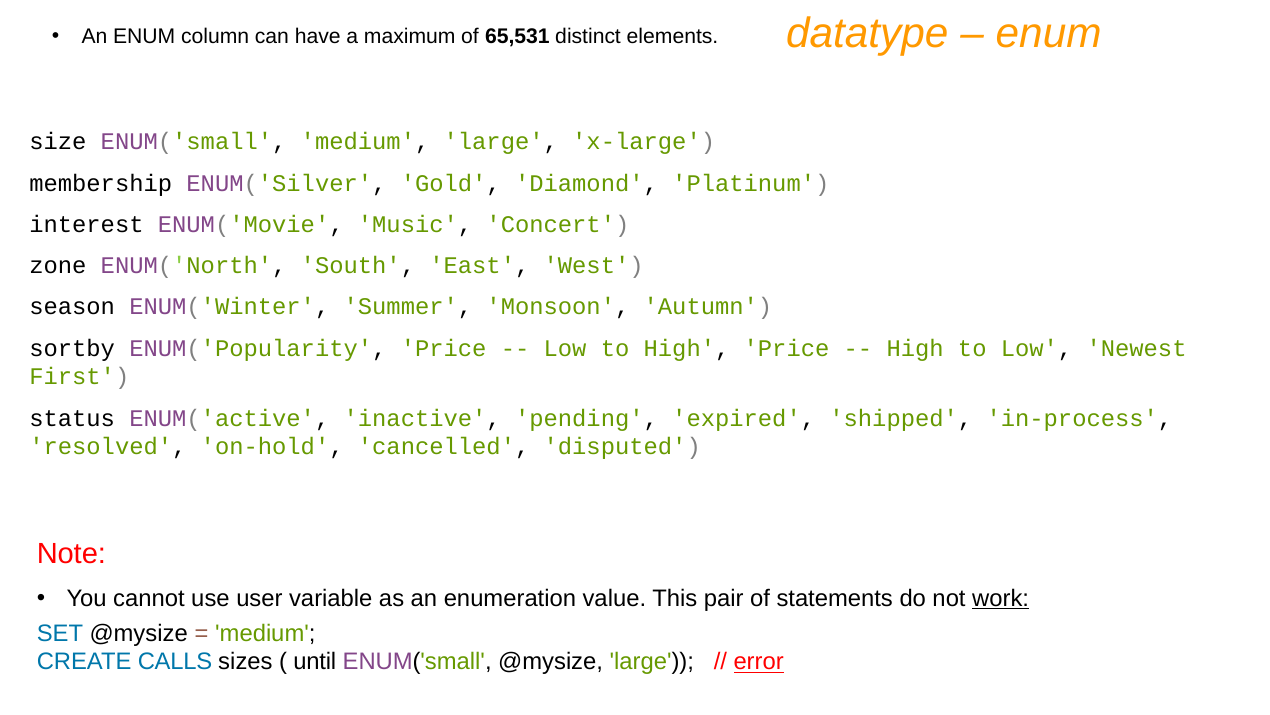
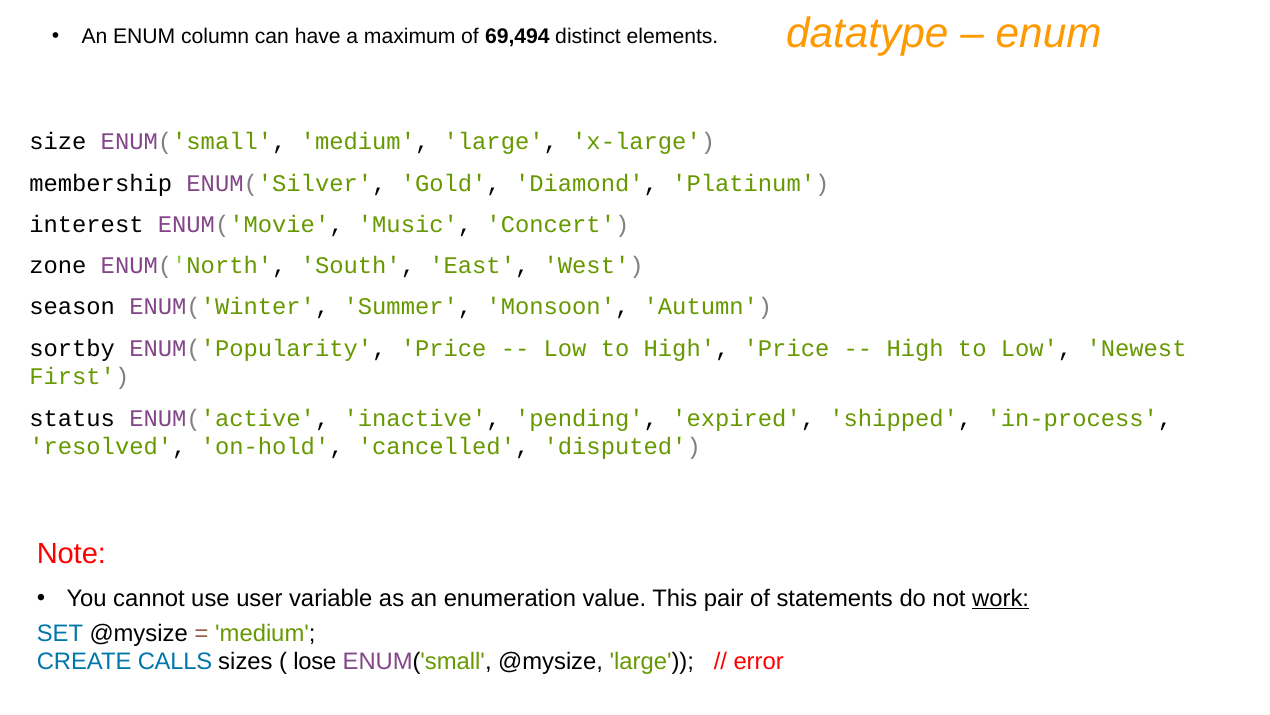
65,531: 65,531 -> 69,494
until: until -> lose
error underline: present -> none
